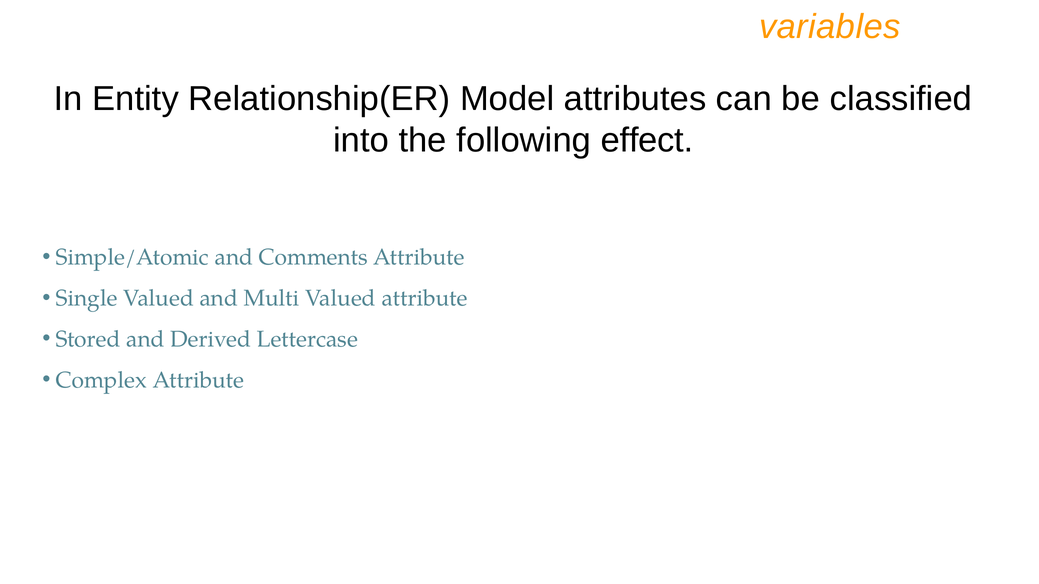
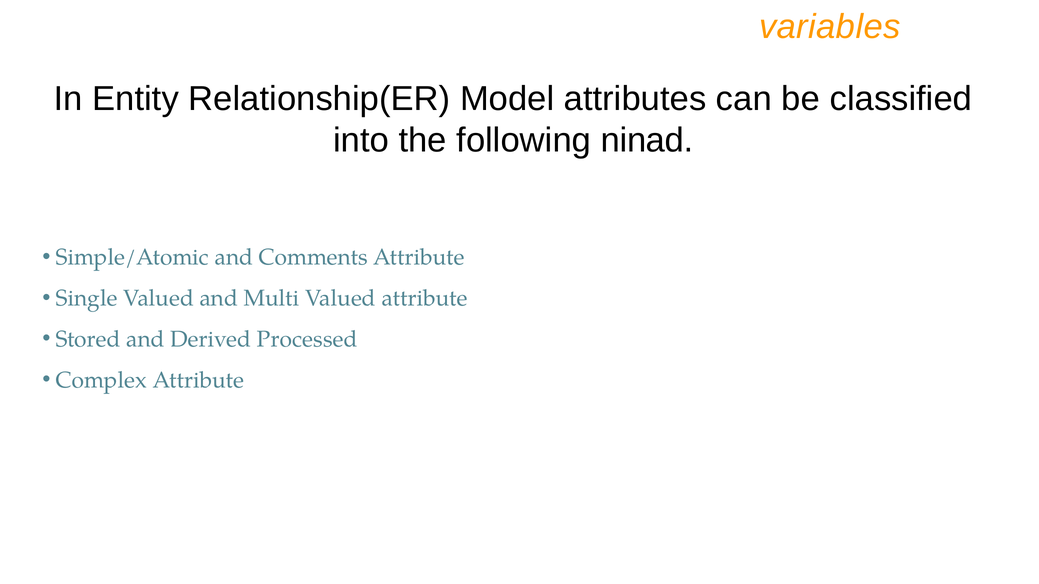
effect: effect -> ninad
Lettercase: Lettercase -> Processed
